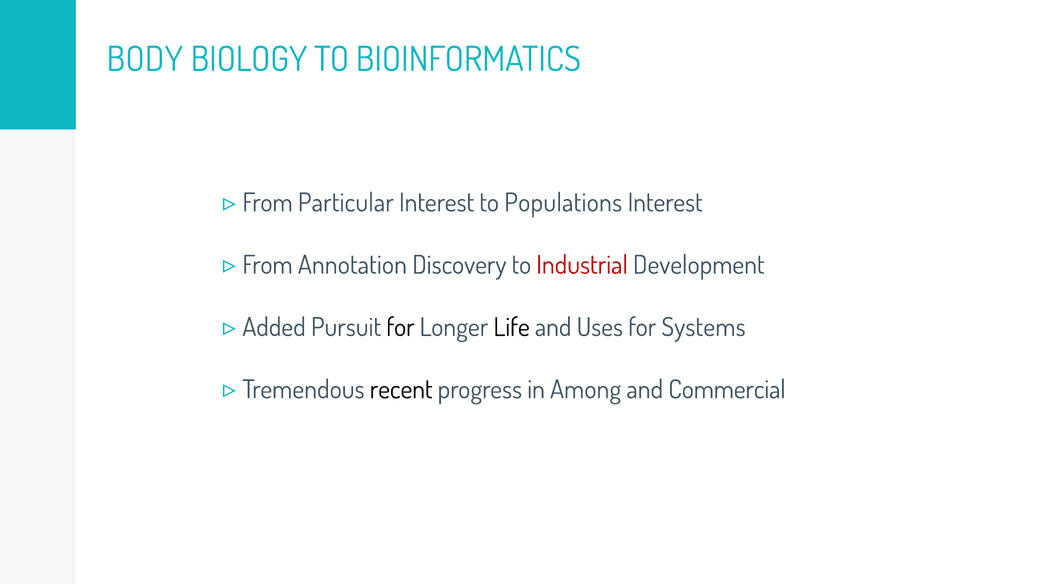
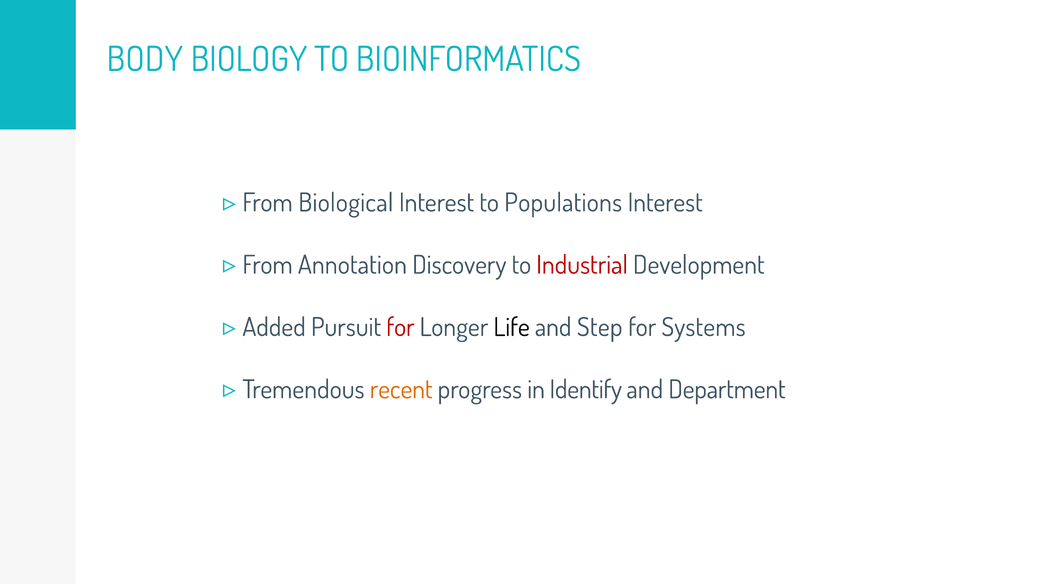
Particular: Particular -> Biological
for at (400, 327) colour: black -> red
Uses: Uses -> Step
recent colour: black -> orange
Among: Among -> Identify
Commercial: Commercial -> Department
